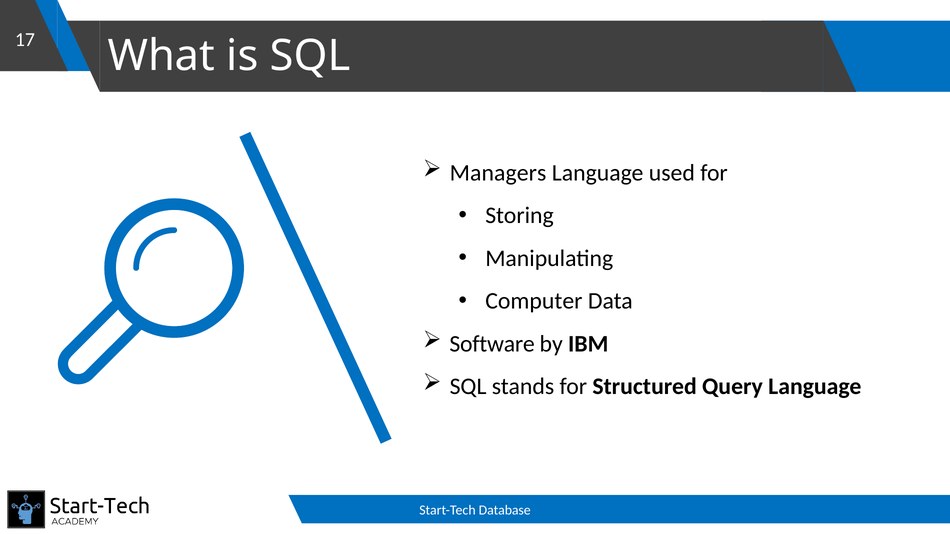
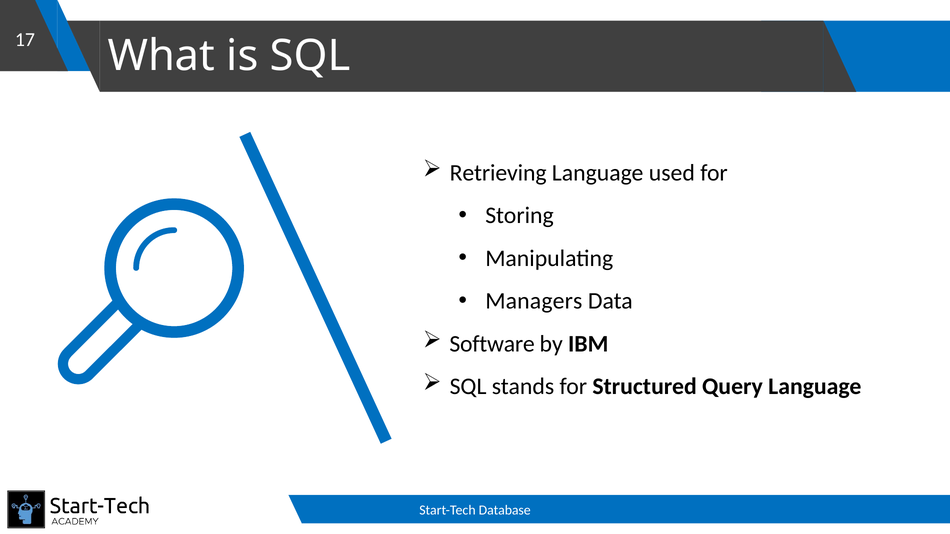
Managers: Managers -> Retrieving
Computer: Computer -> Managers
